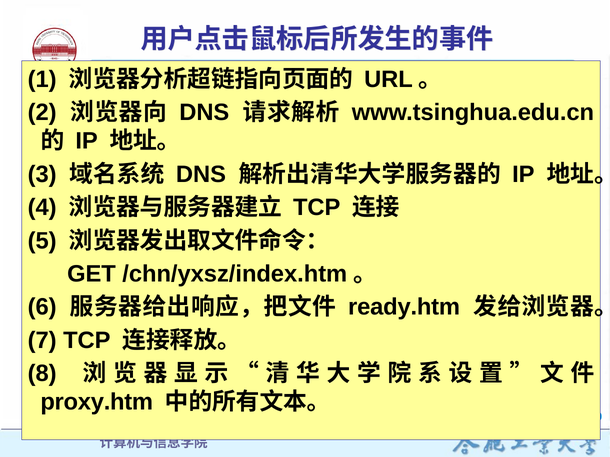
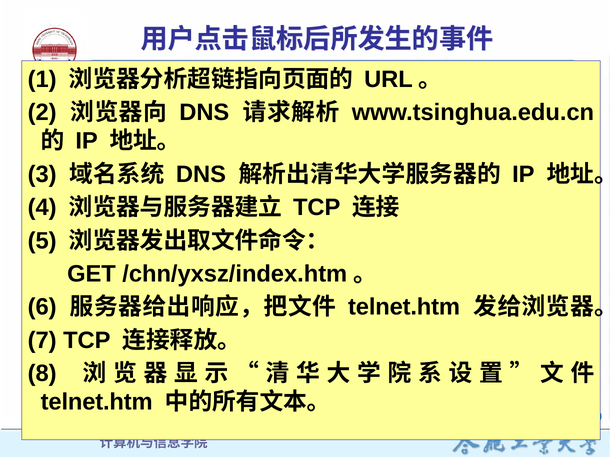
ready.htm at (404, 307): ready.htm -> telnet.htm
proxy.htm at (97, 402): proxy.htm -> telnet.htm
